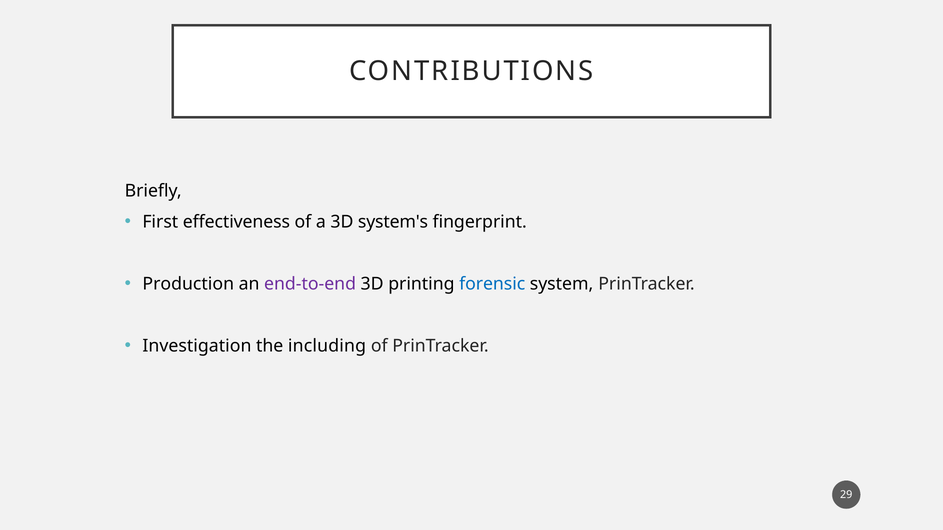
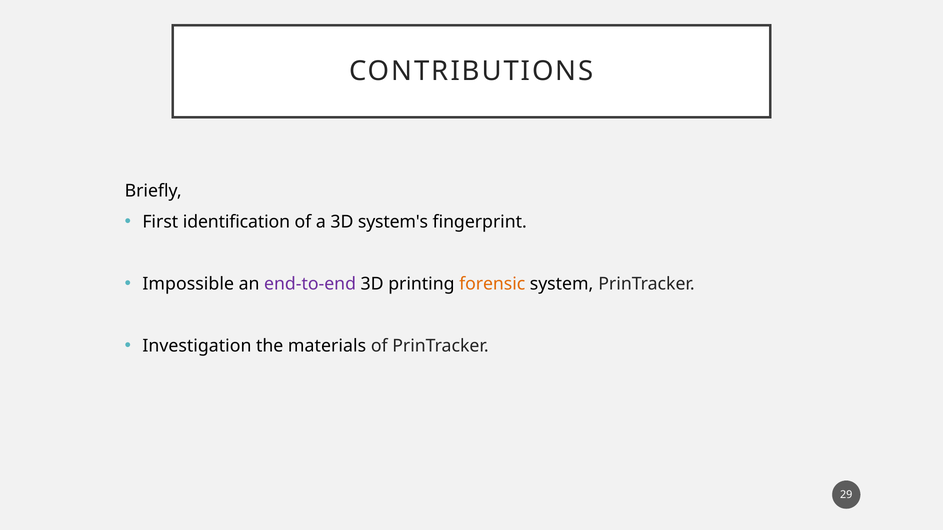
effectiveness: effectiveness -> identification
Production: Production -> Impossible
forensic colour: blue -> orange
including: including -> materials
